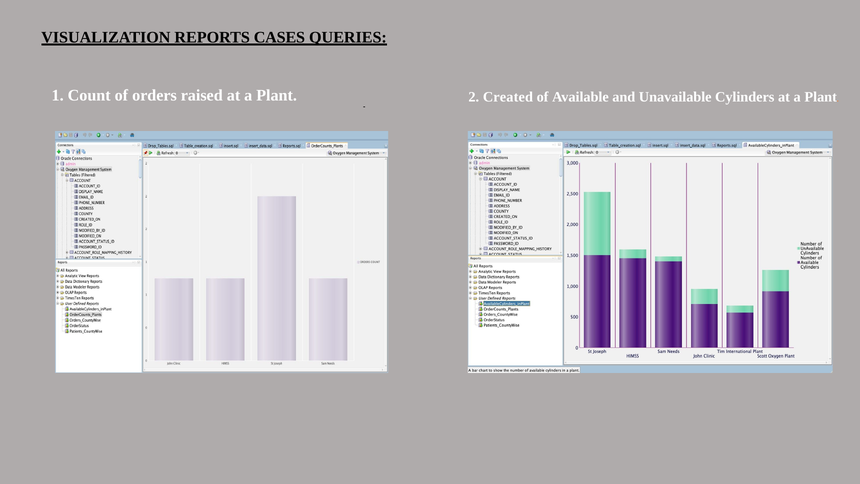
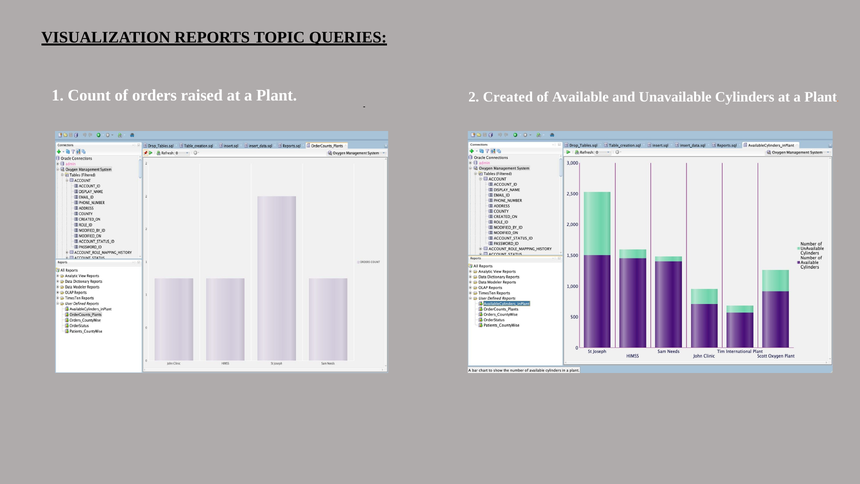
CASES: CASES -> TOPIC
